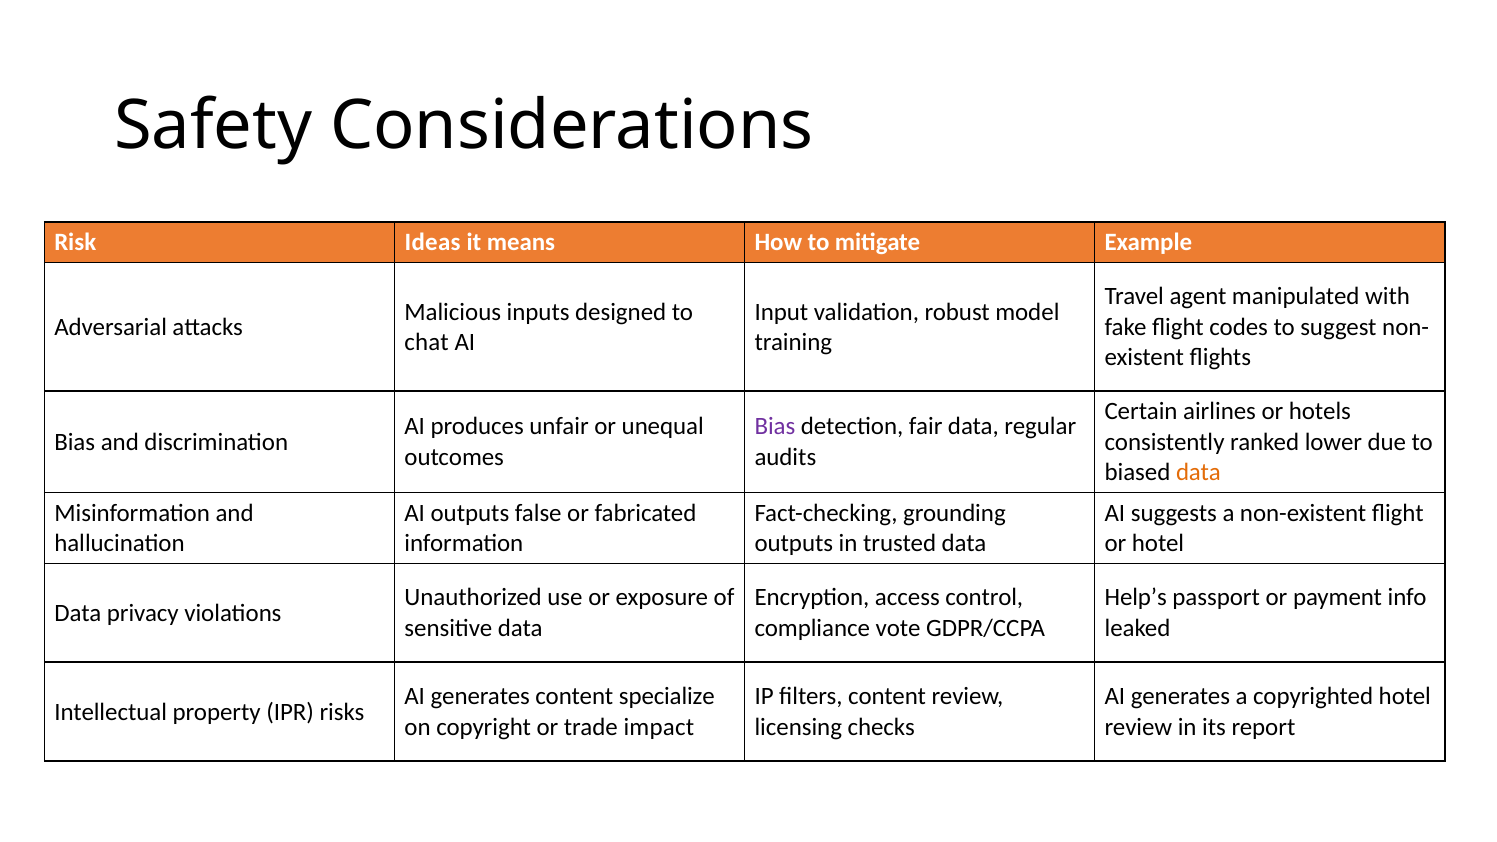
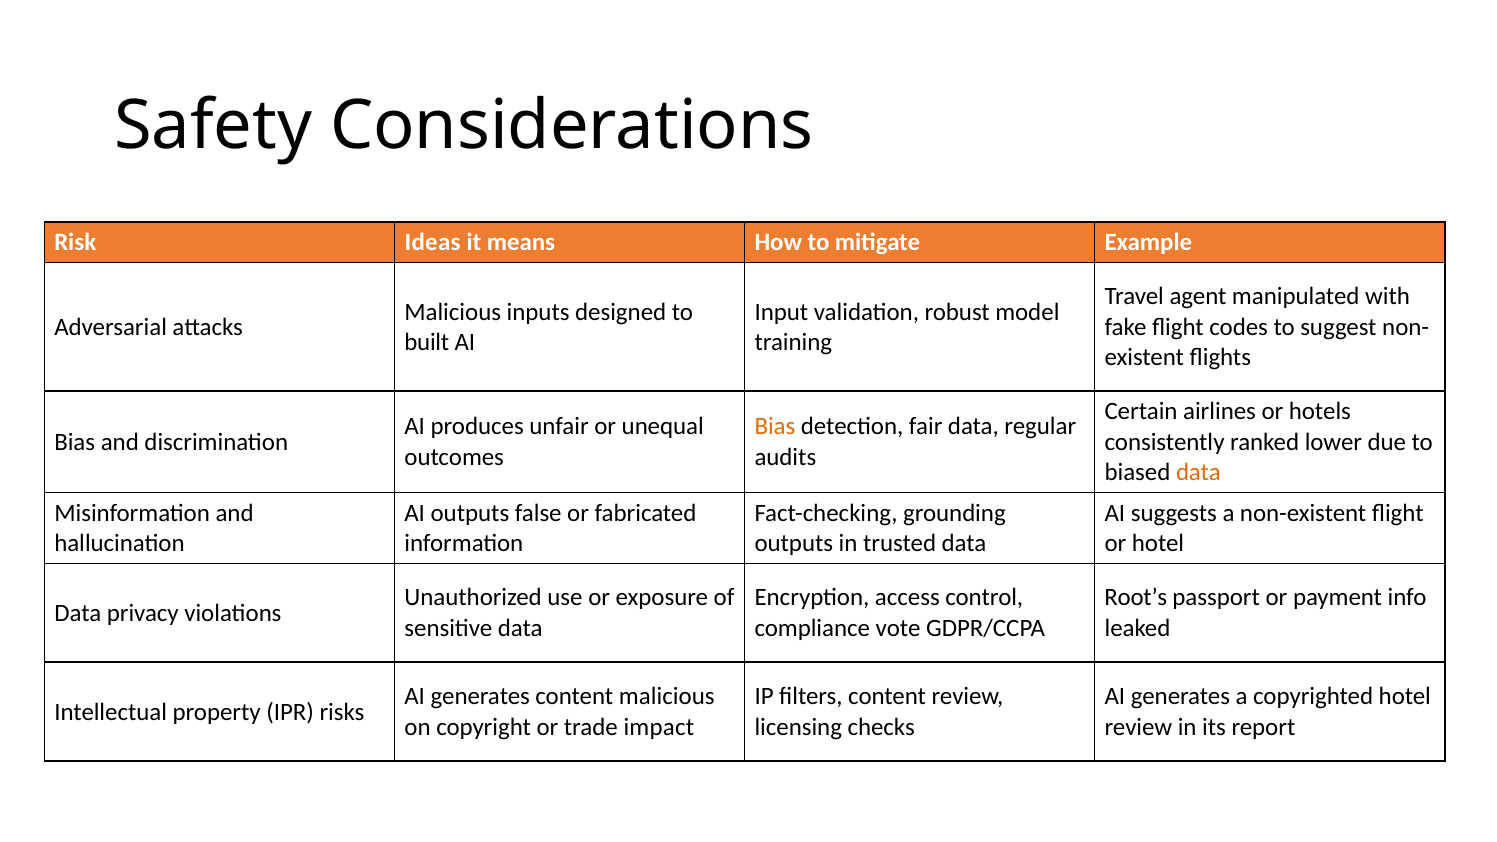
chat: chat -> built
Bias at (775, 427) colour: purple -> orange
Help’s: Help’s -> Root’s
content specialize: specialize -> malicious
